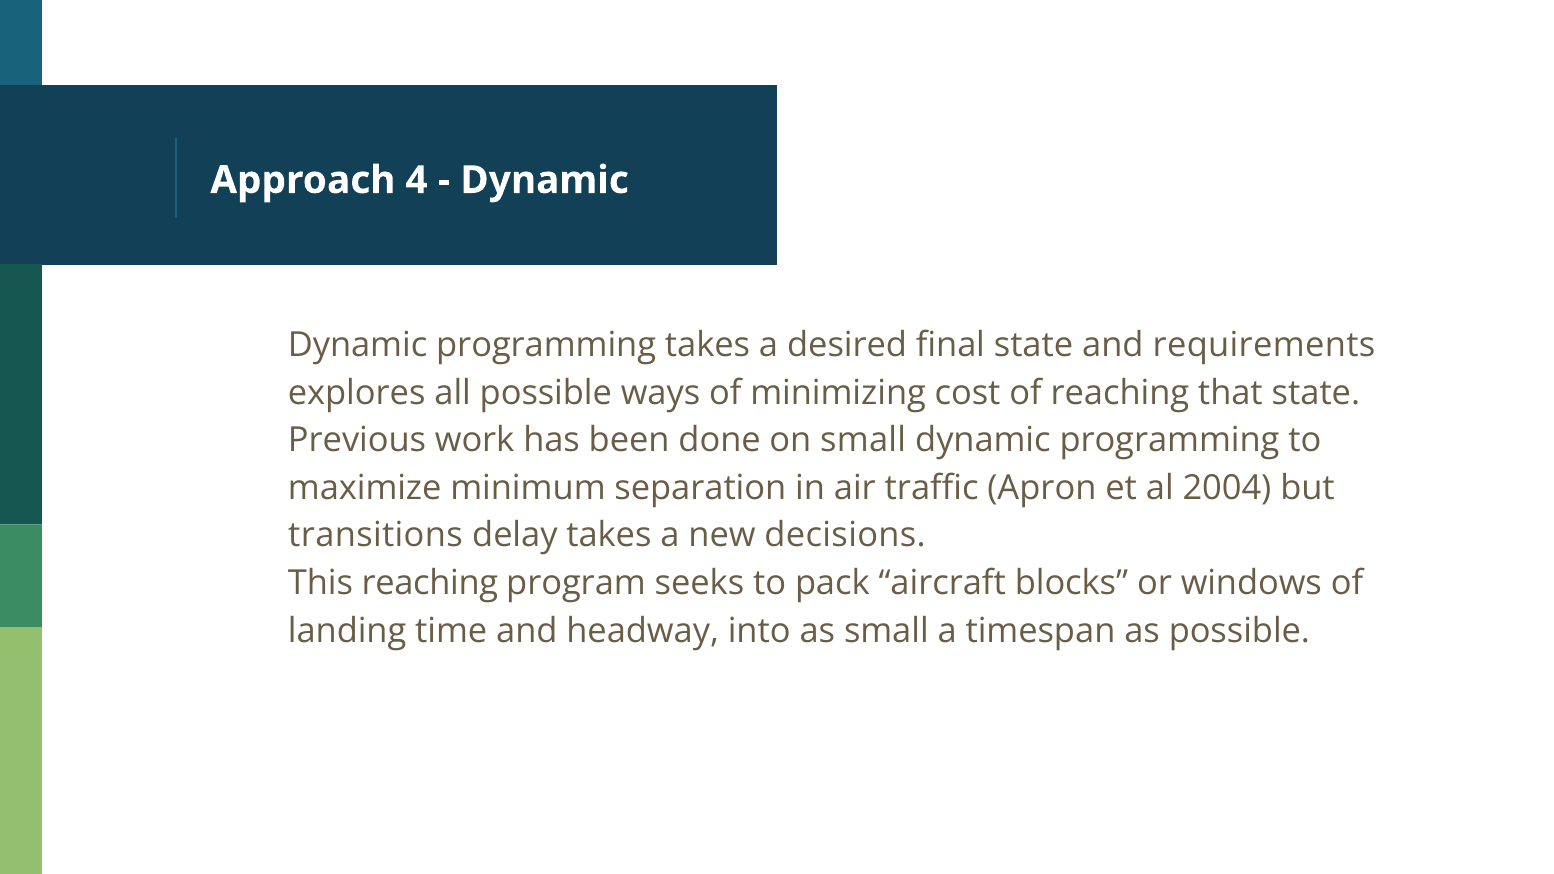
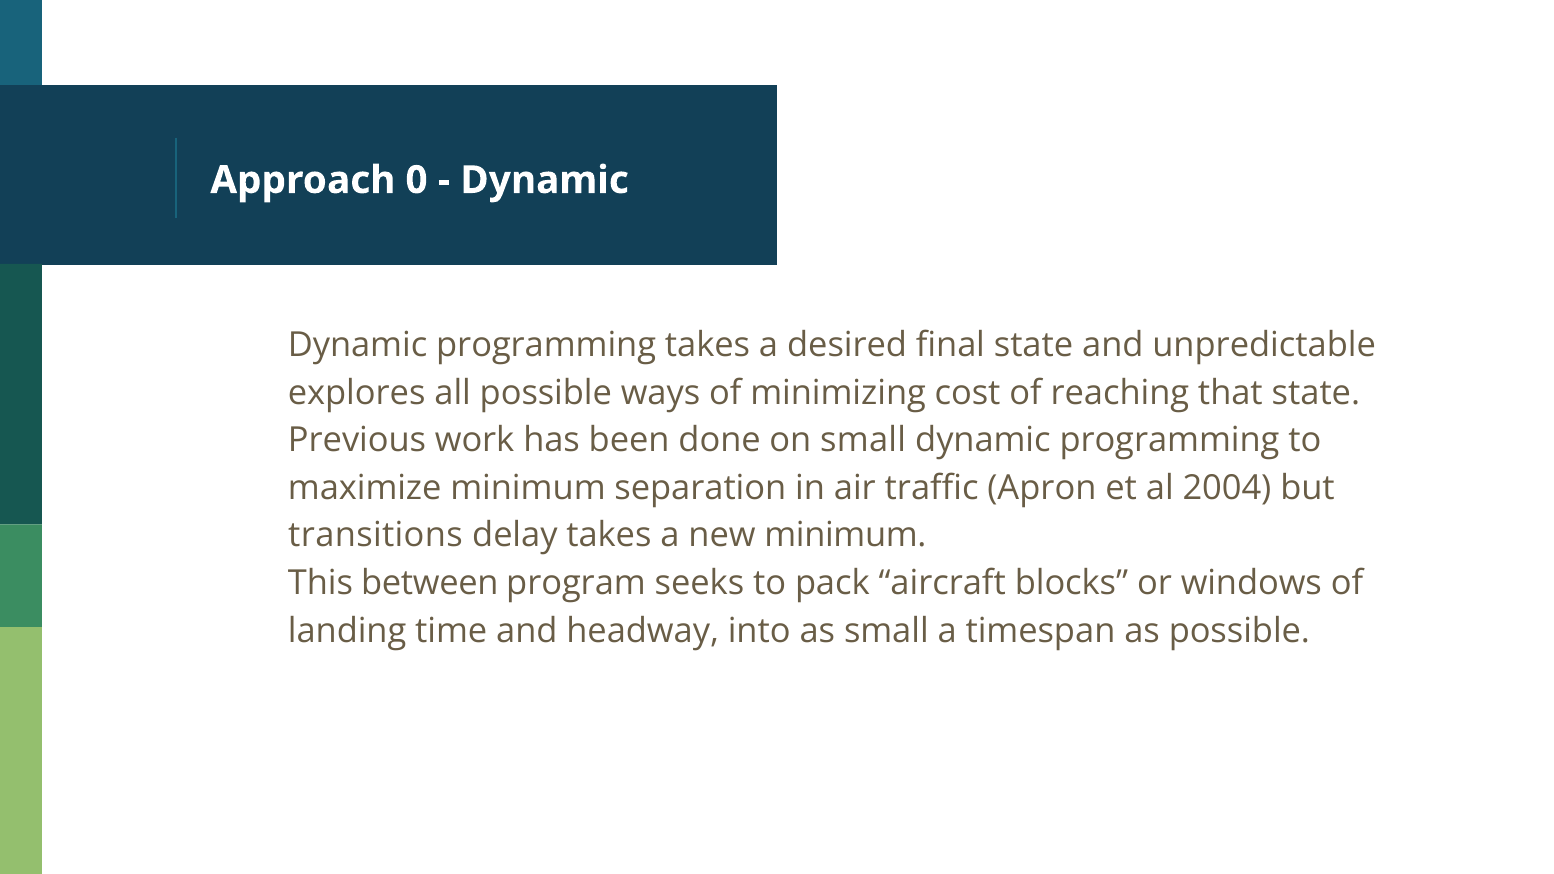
4: 4 -> 0
requirements: requirements -> unpredictable
new decisions: decisions -> minimum
This reaching: reaching -> between
